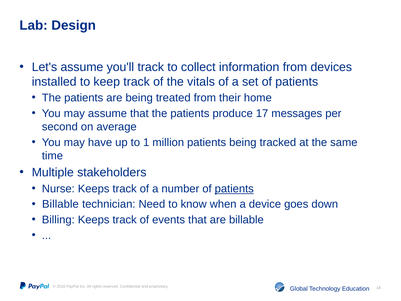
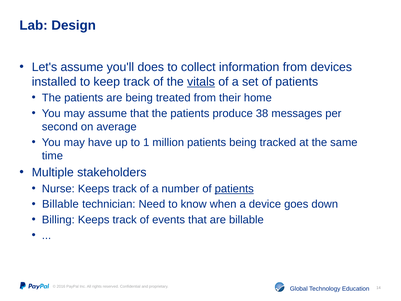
you'll track: track -> does
vitals underline: none -> present
17: 17 -> 38
